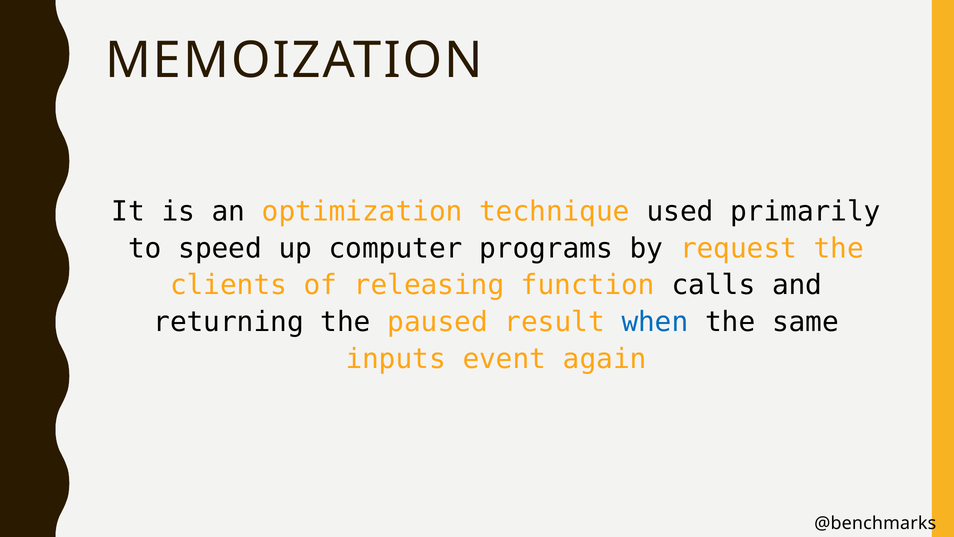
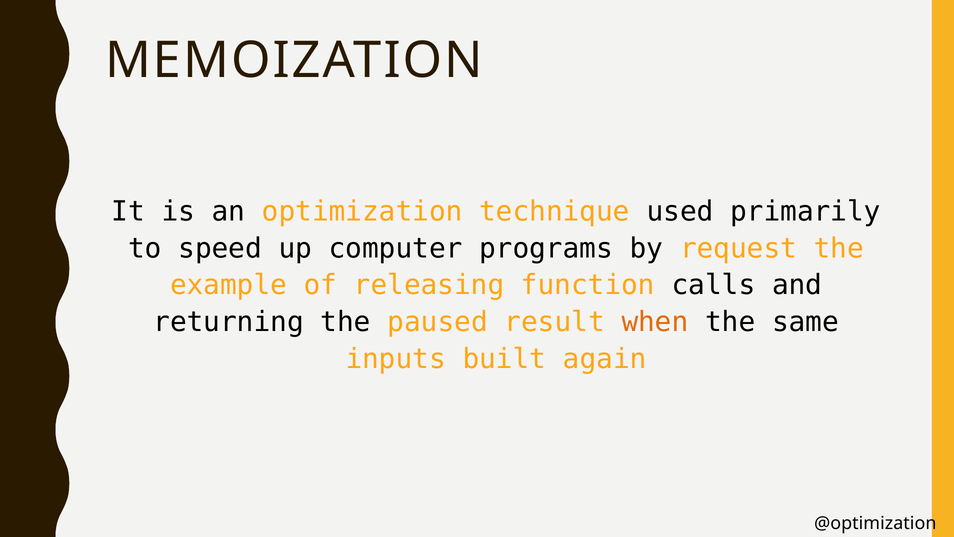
clients: clients -> example
when colour: blue -> orange
event: event -> built
@benchmarks: @benchmarks -> @optimization
